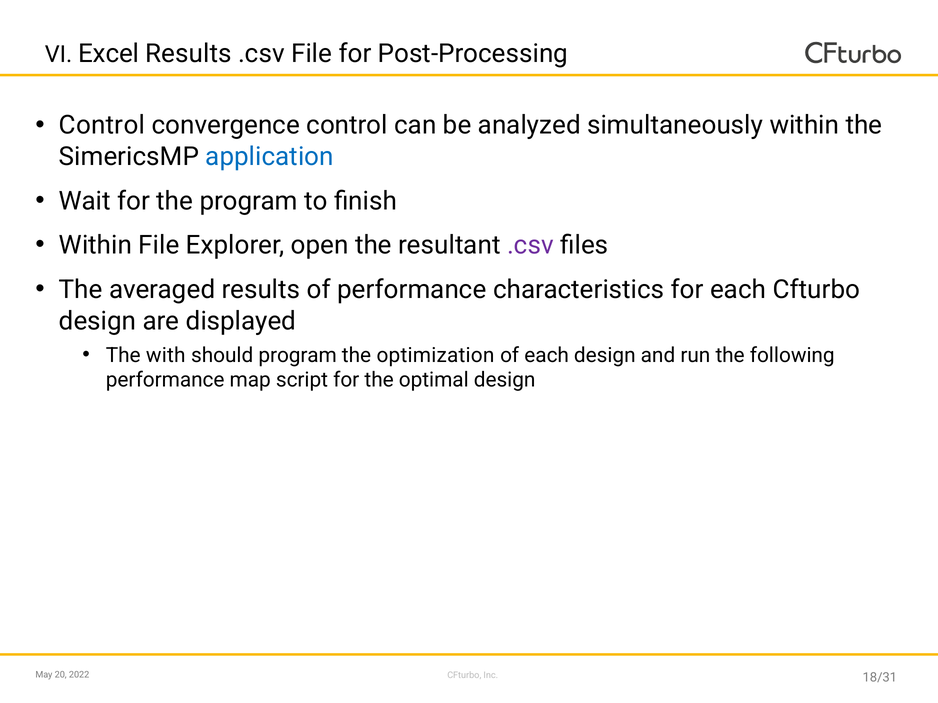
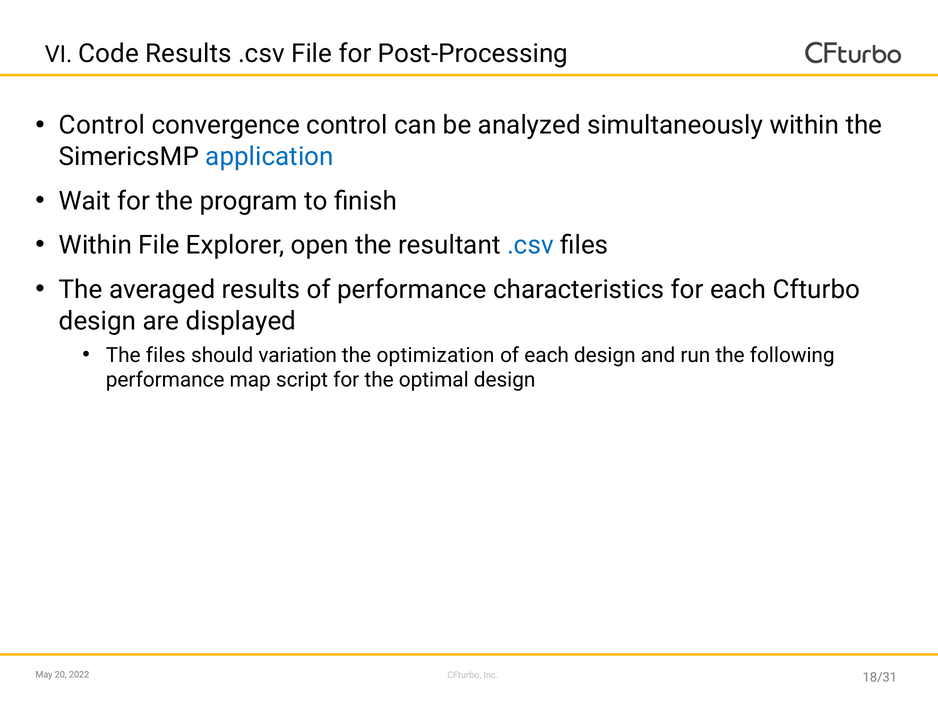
Excel: Excel -> Code
.csv at (530, 246) colour: purple -> blue
The with: with -> files
should program: program -> variation
